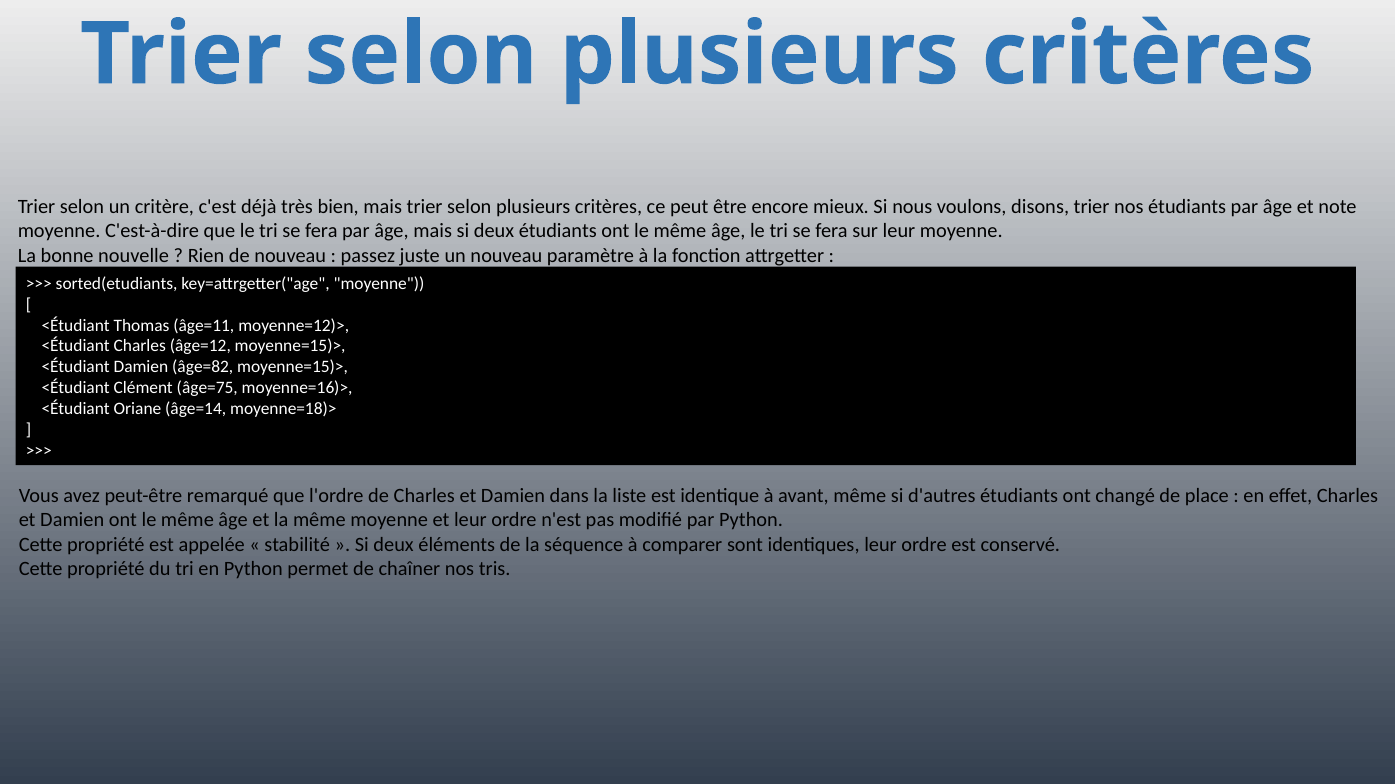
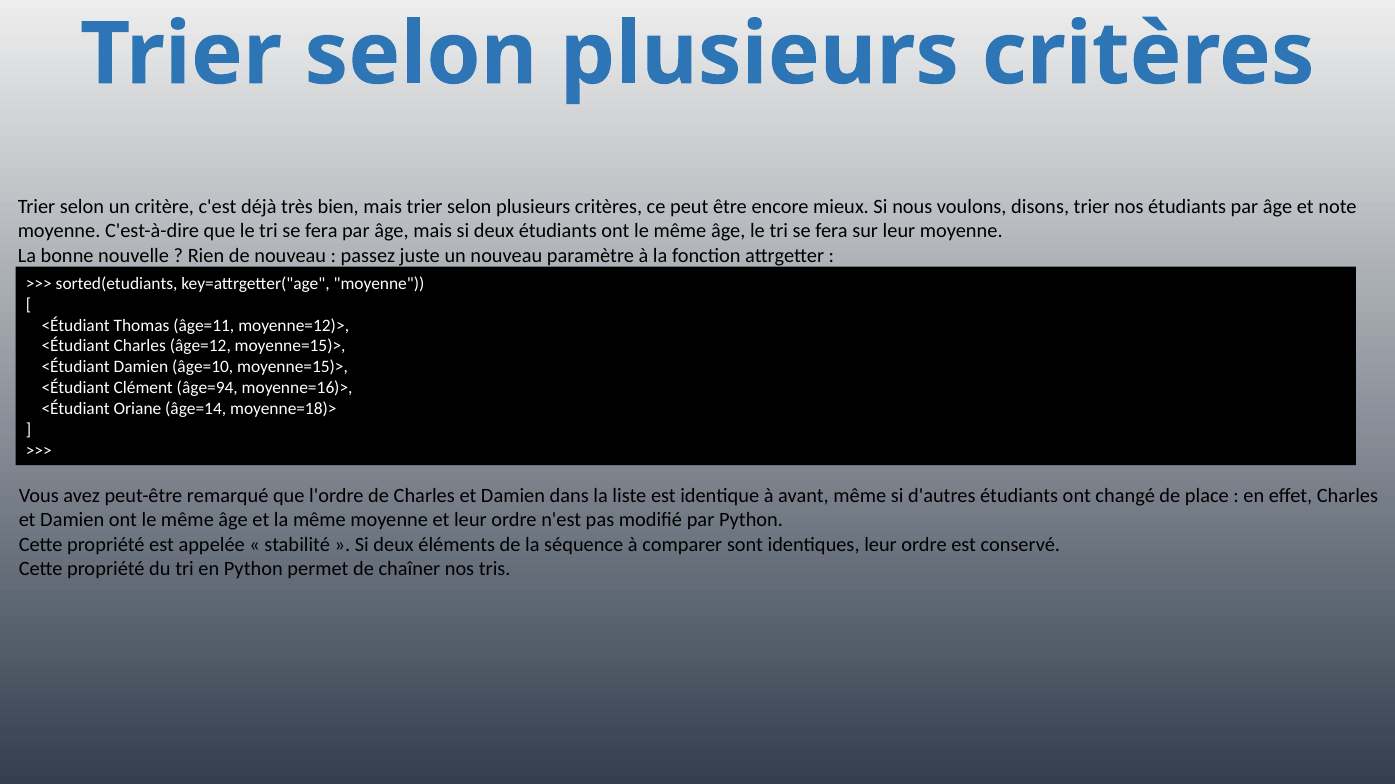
âge=82: âge=82 -> âge=10
âge=75: âge=75 -> âge=94
